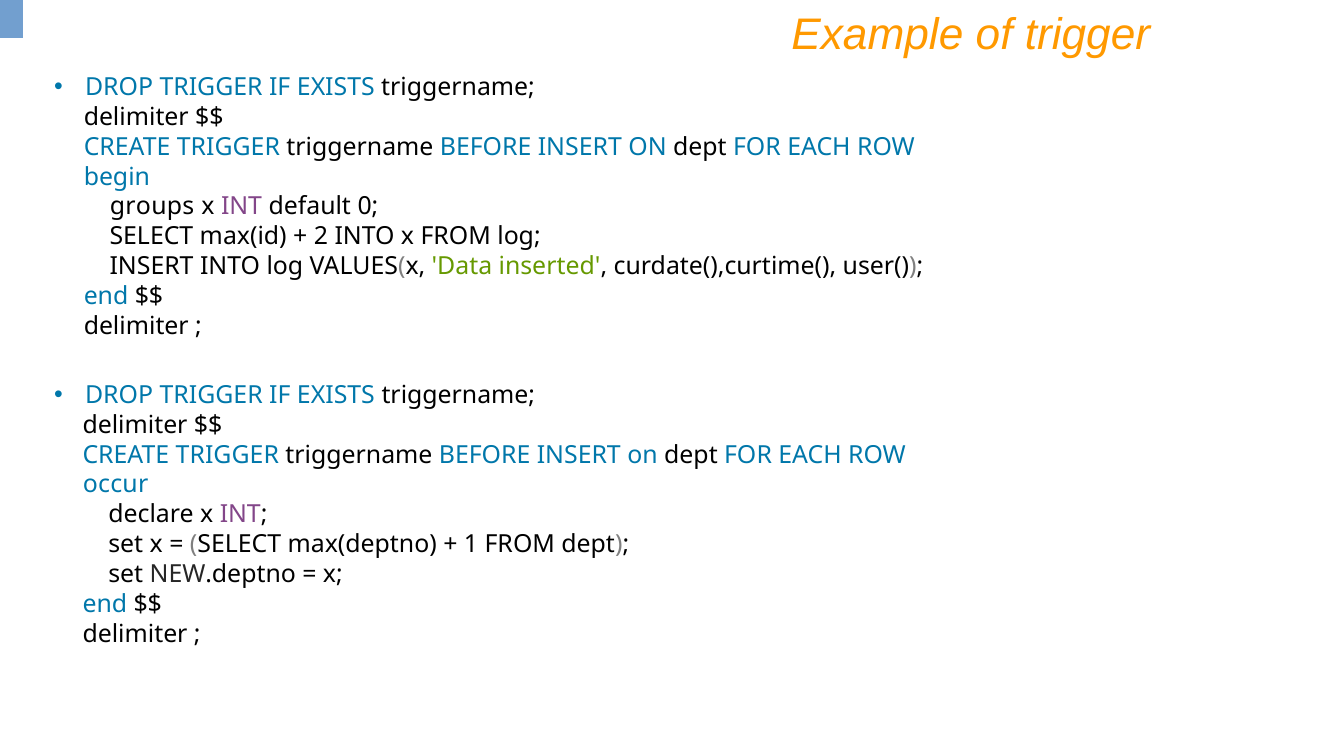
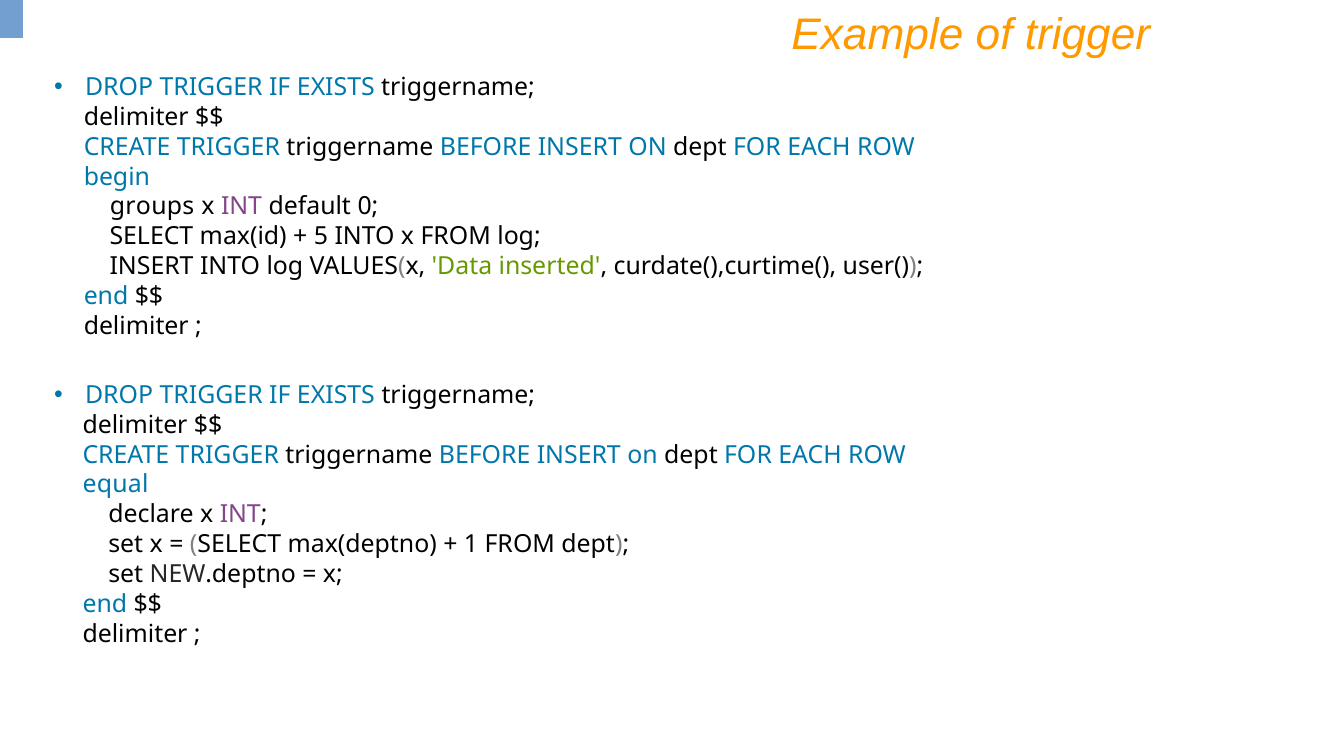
2: 2 -> 5
occur: occur -> equal
